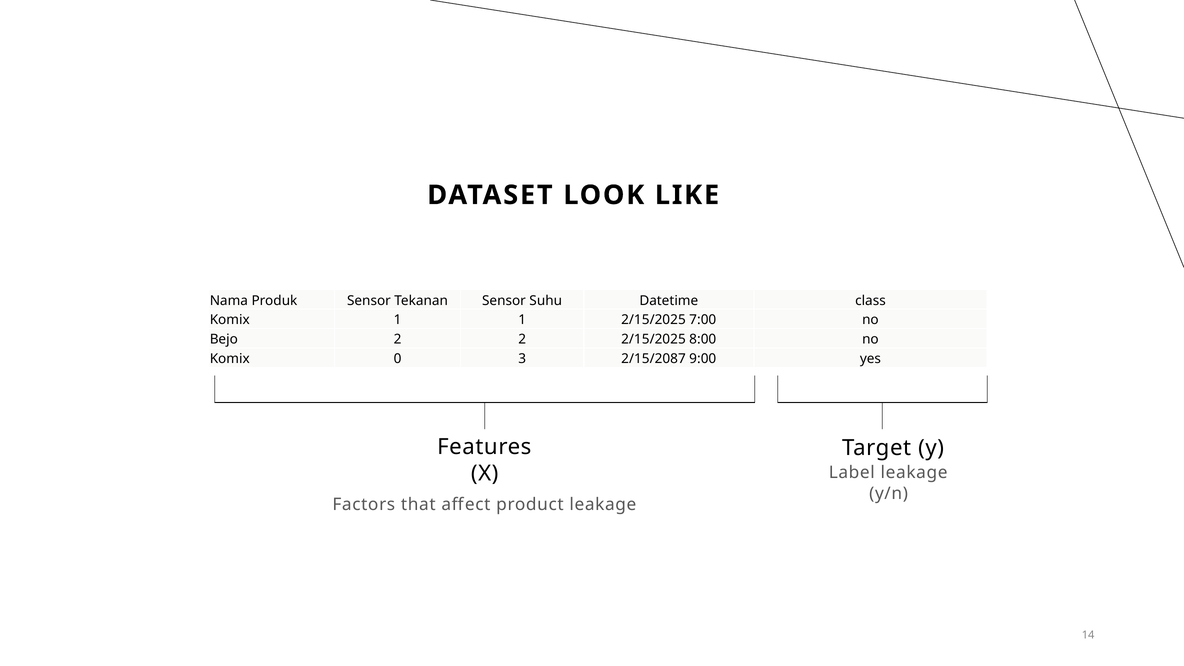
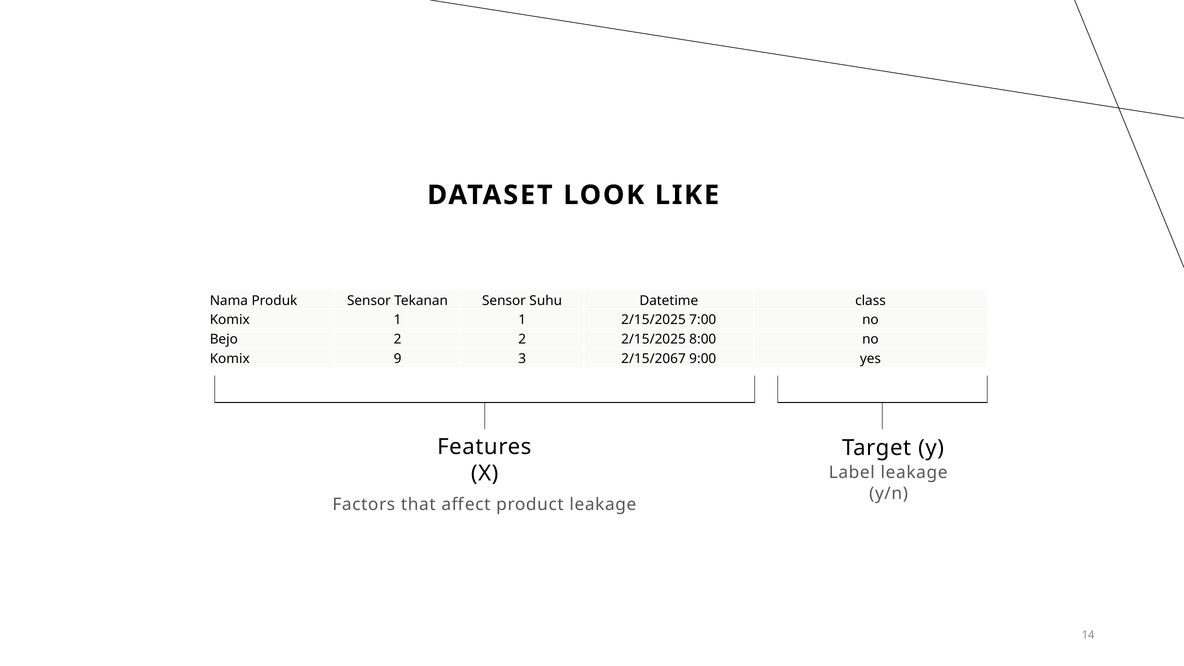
0: 0 -> 9
2/15/2087: 2/15/2087 -> 2/15/2067
